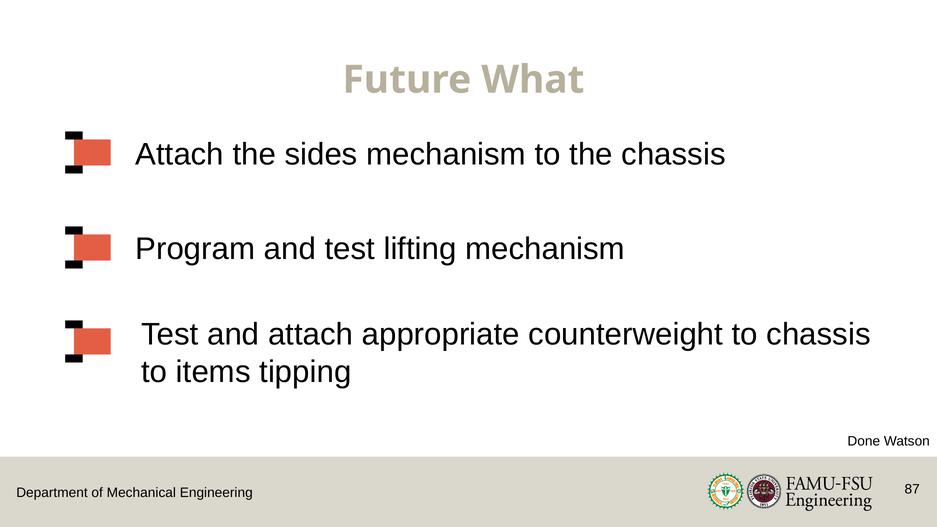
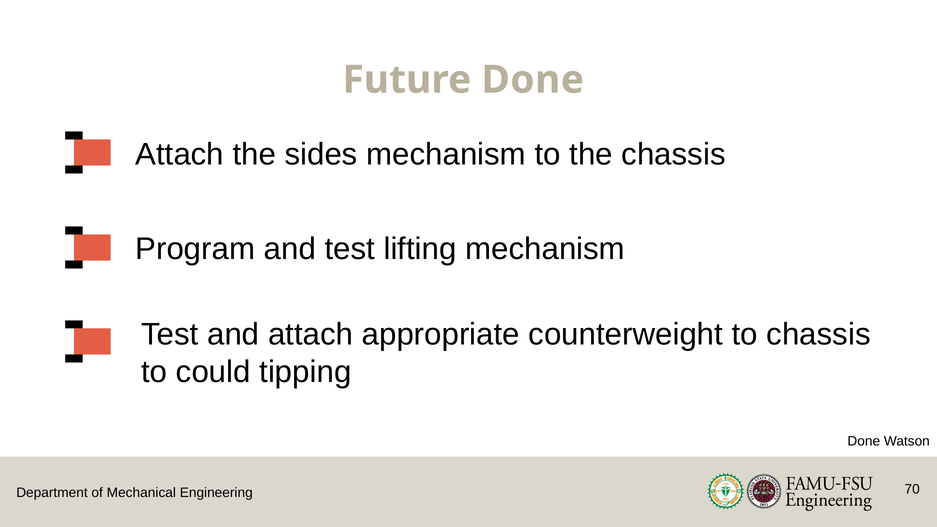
Future What: What -> Done
items: items -> could
87: 87 -> 70
